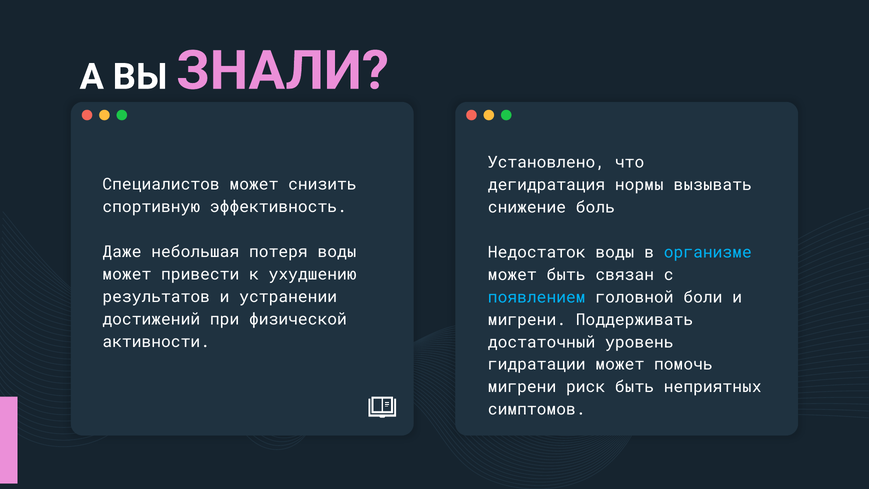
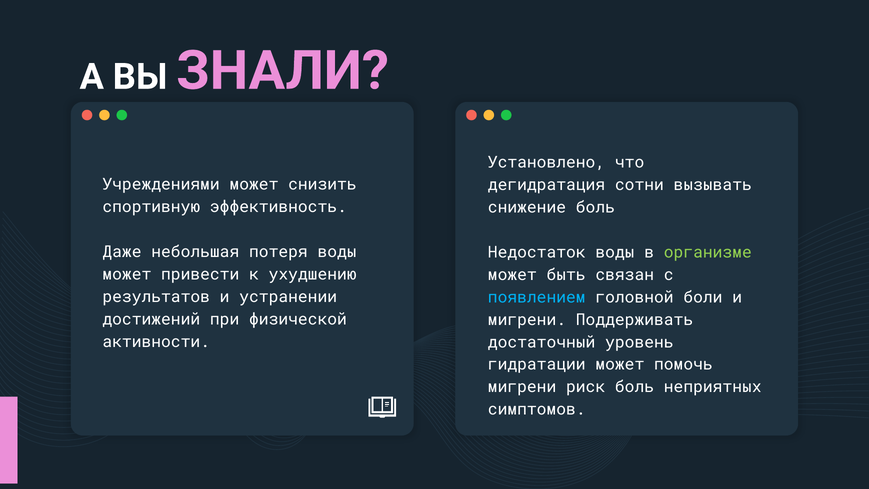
Специалистов: Специалистов -> Учреждениями
нормы: нормы -> сотни
организме colour: light blue -> light green
риск быть: быть -> боль
